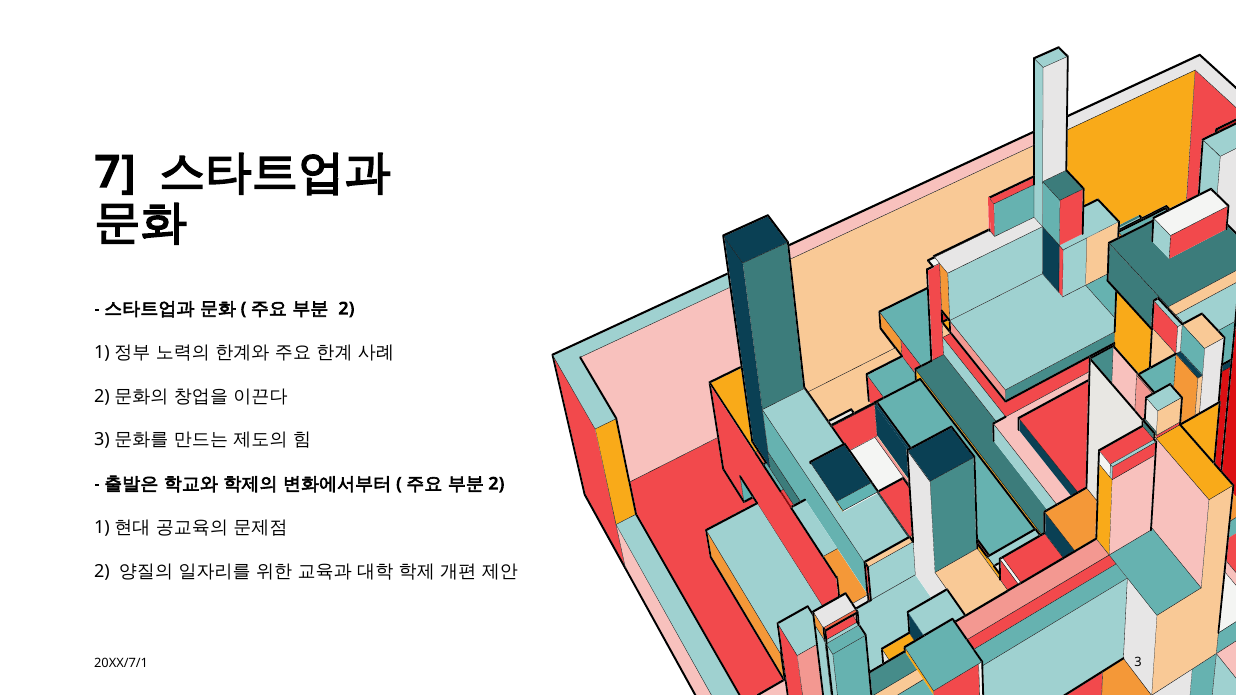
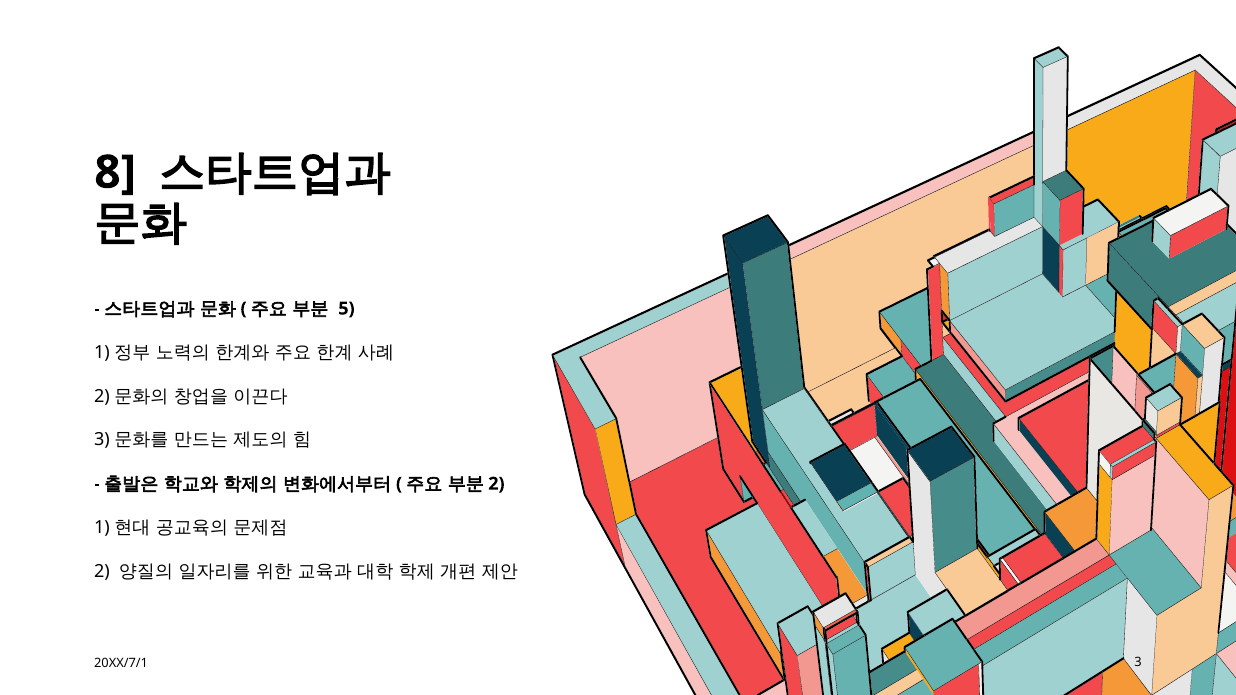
7: 7 -> 8
2 at (346, 309): 2 -> 5
